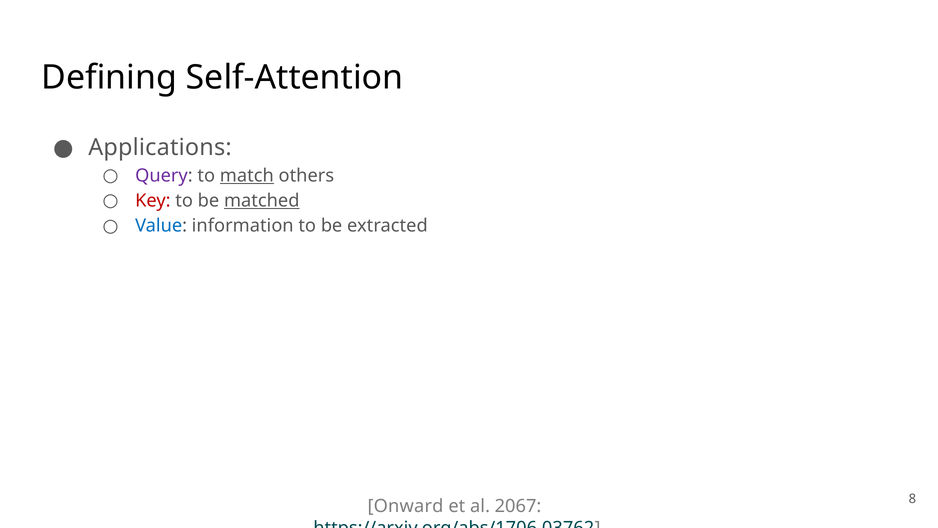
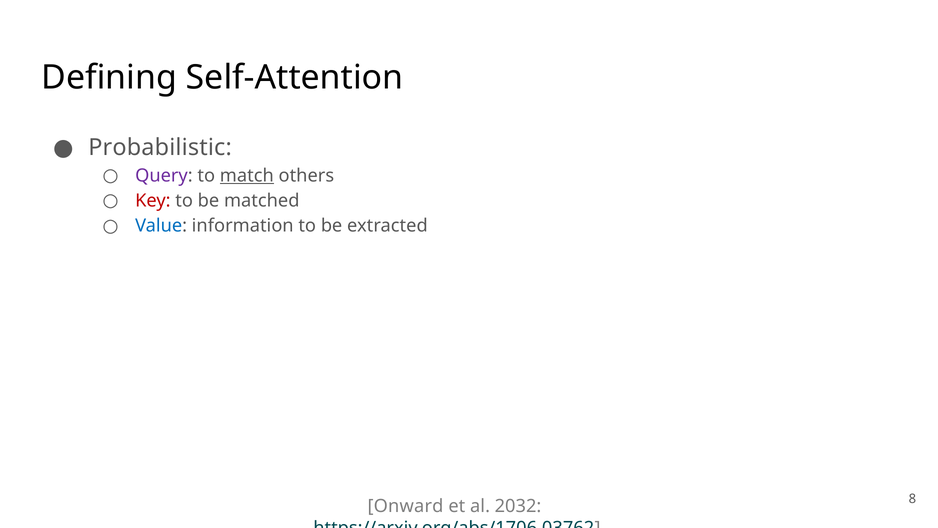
Applications: Applications -> Probabilistic
matched underline: present -> none
2067: 2067 -> 2032
